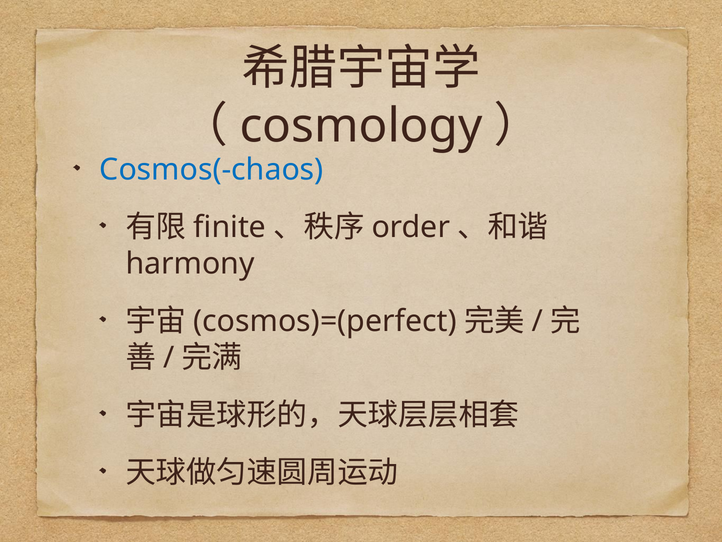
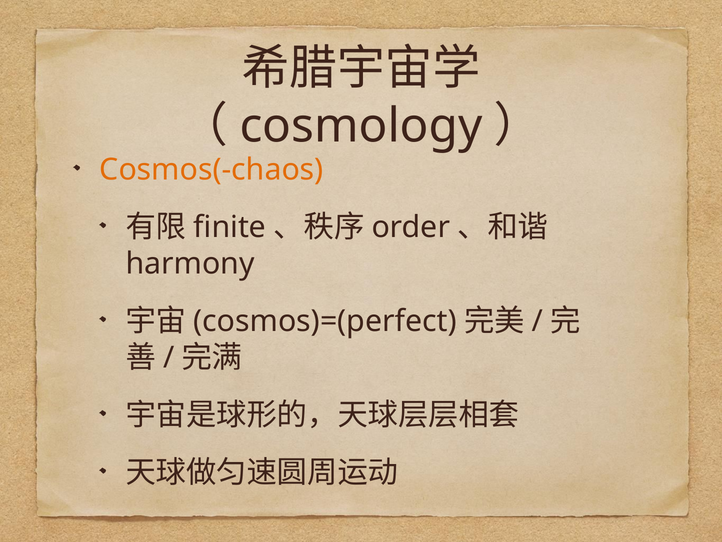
Cosmos(-chaos colour: blue -> orange
